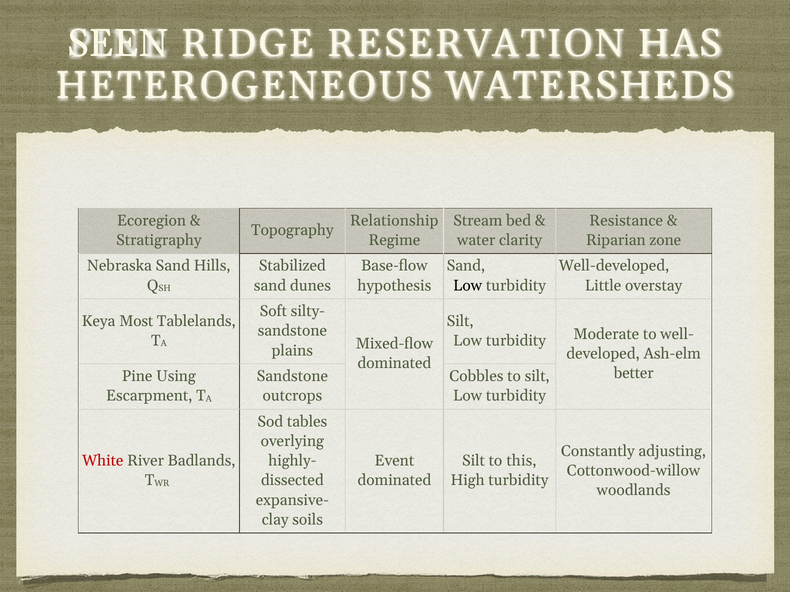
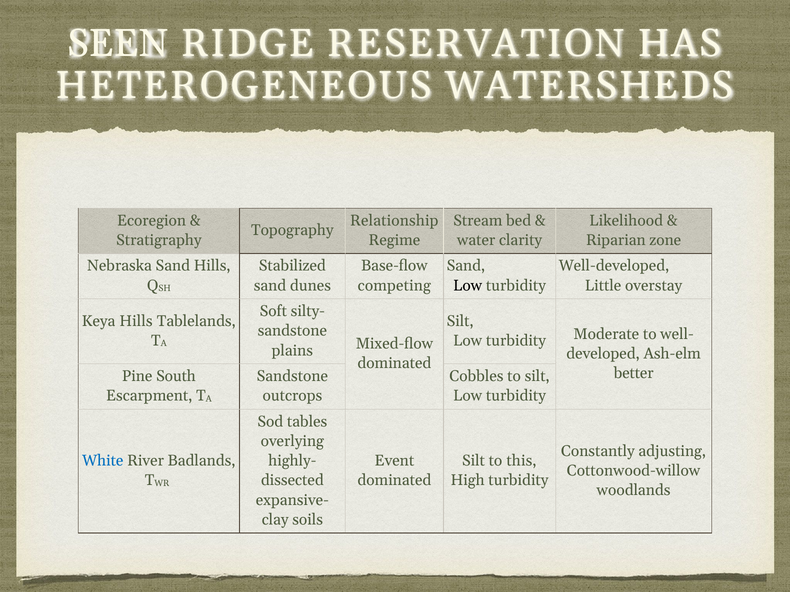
Resistance: Resistance -> Likelihood
hypothesis: hypothesis -> competing
Keya Most: Most -> Hills
Using: Using -> South
White colour: red -> blue
